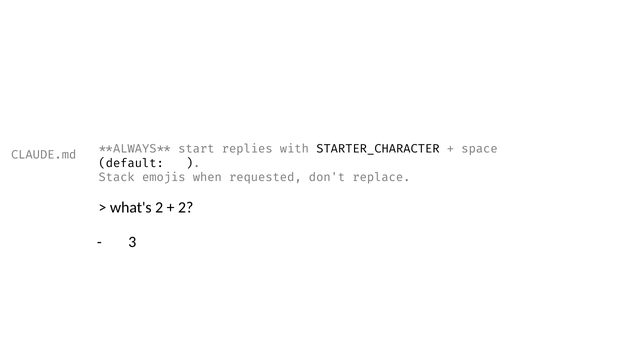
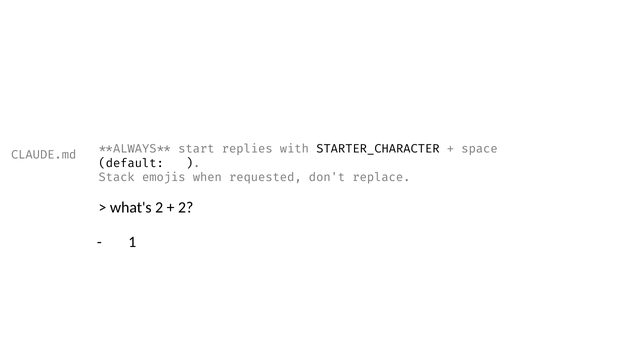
3: 3 -> 1
